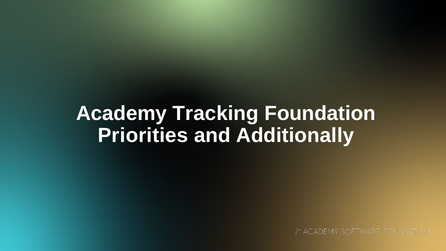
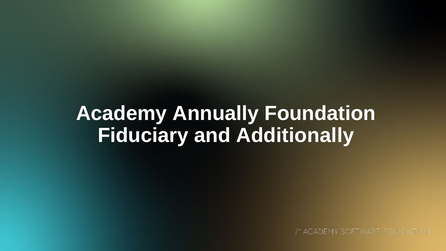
Tracking: Tracking -> Annually
Priorities: Priorities -> Fiduciary
